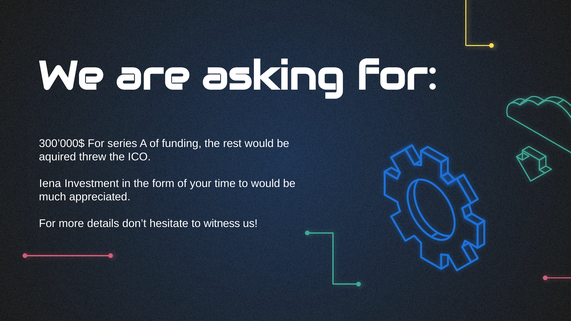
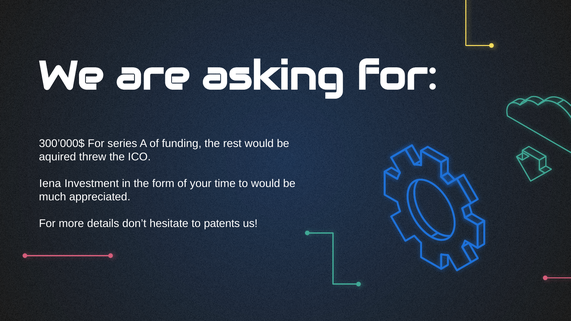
witness: witness -> patents
